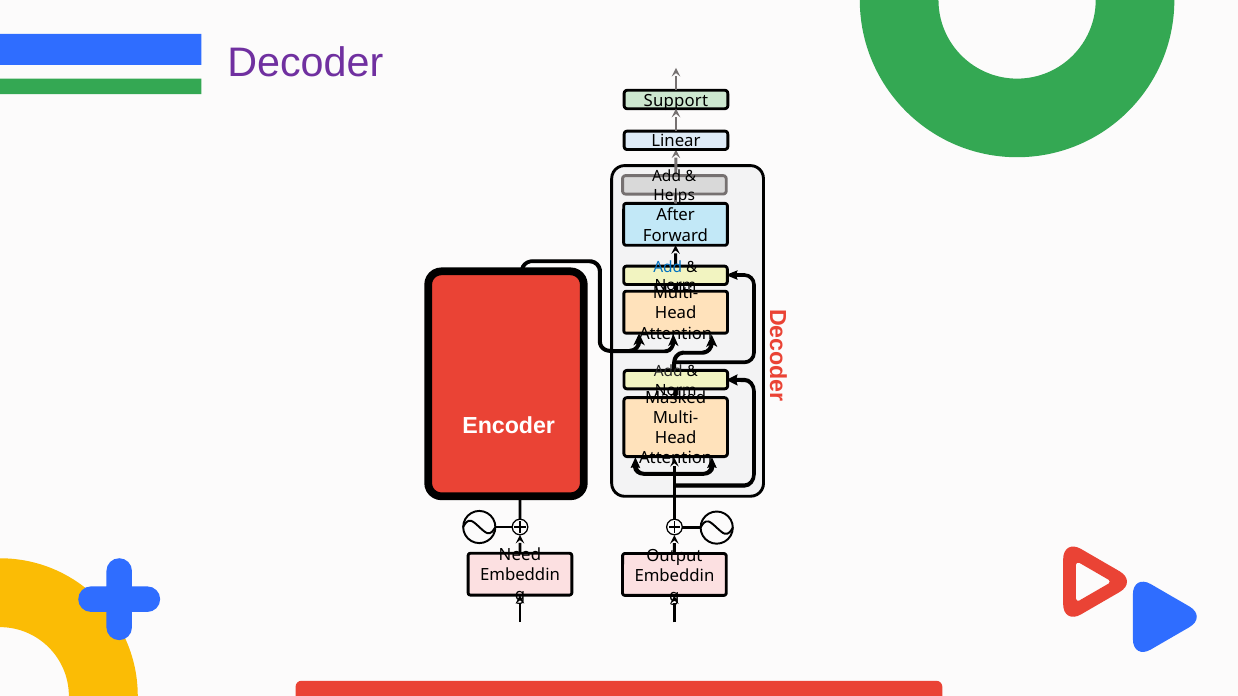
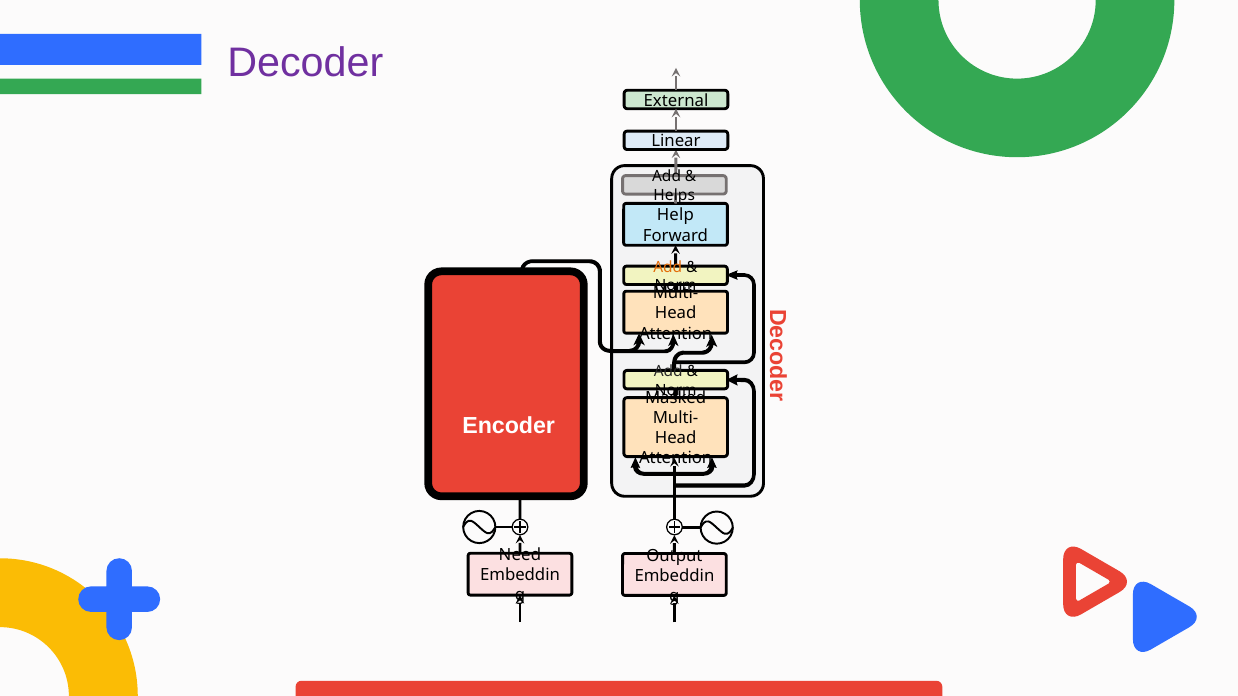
Support: Support -> External
After: After -> Help
Add at (668, 267) colour: blue -> orange
